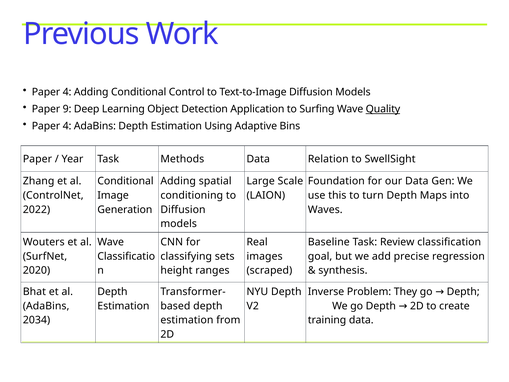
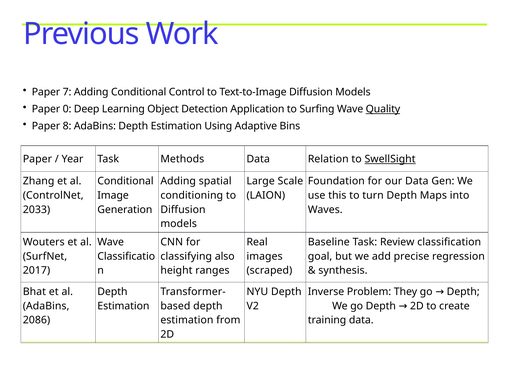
4 at (67, 92): 4 -> 7
9: 9 -> 0
4 at (67, 126): 4 -> 8
SwellSight underline: none -> present
2022: 2022 -> 2033
sets: sets -> also
2020: 2020 -> 2017
2034: 2034 -> 2086
